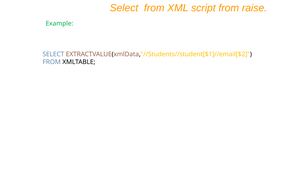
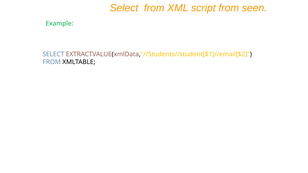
raise: raise -> seen
